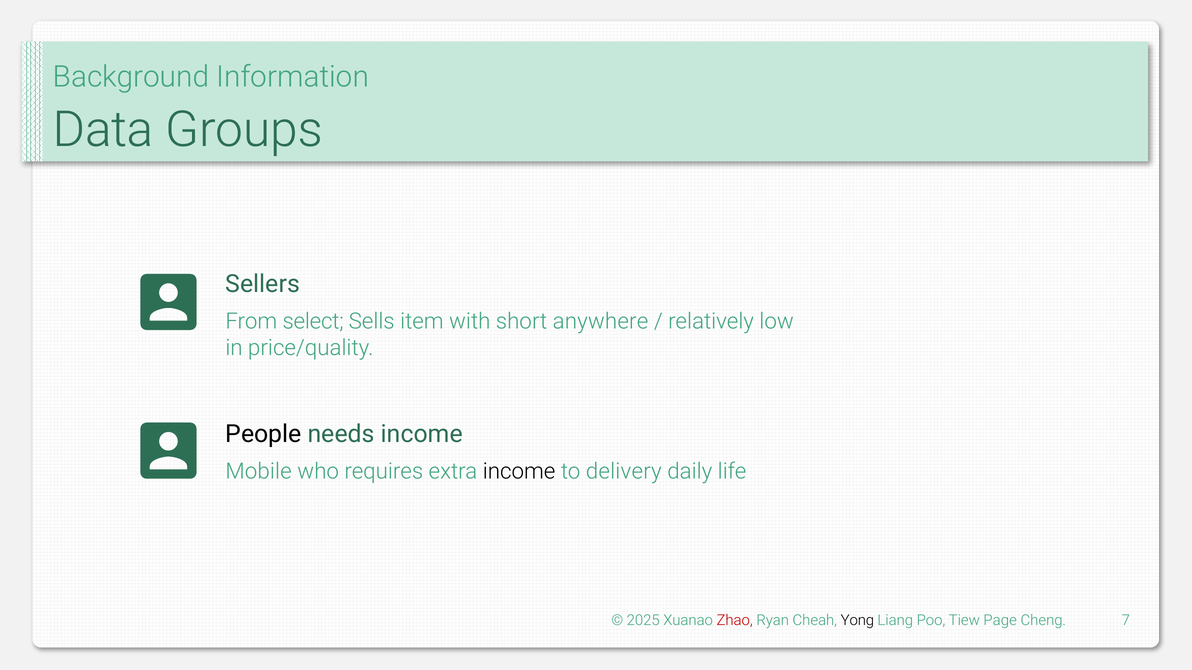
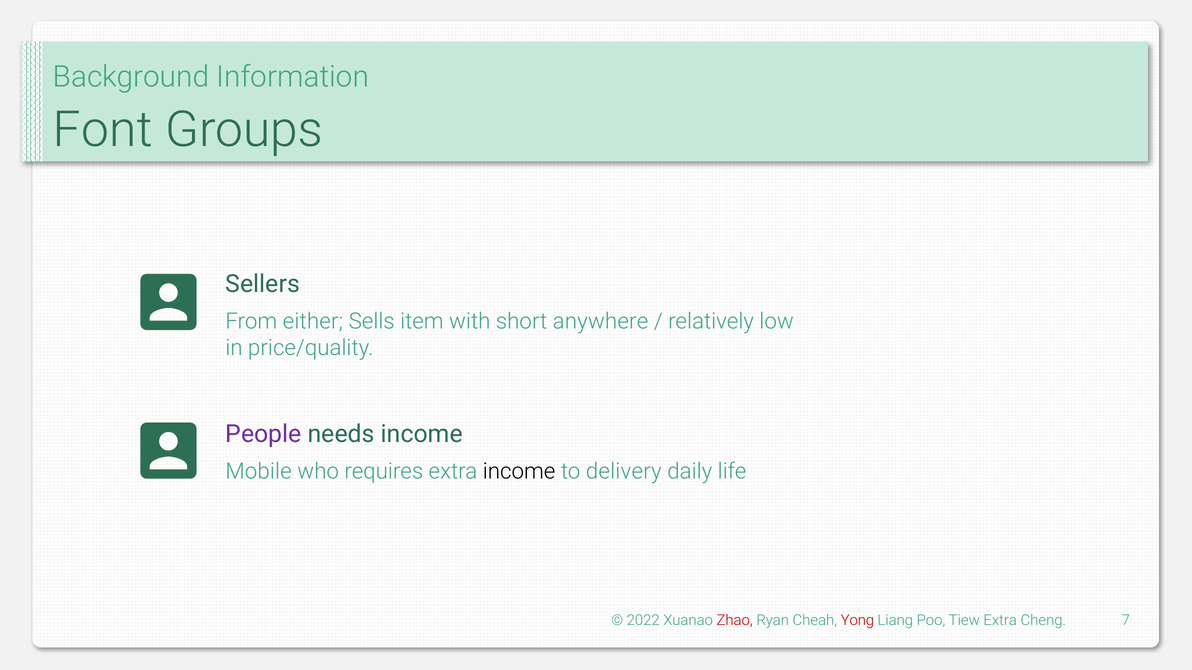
Data: Data -> Font
select: select -> either
People colour: black -> purple
2025: 2025 -> 2022
Yong colour: black -> red
Tiew Page: Page -> Extra
